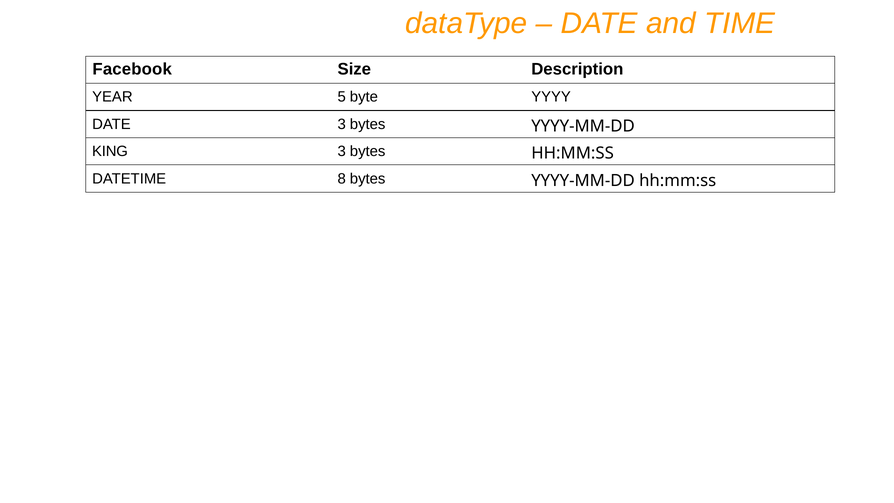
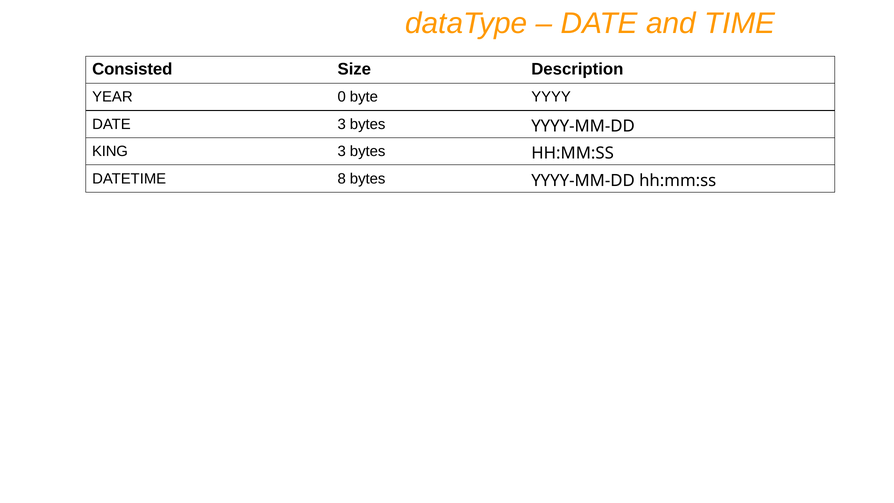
Facebook: Facebook -> Consisted
5: 5 -> 0
